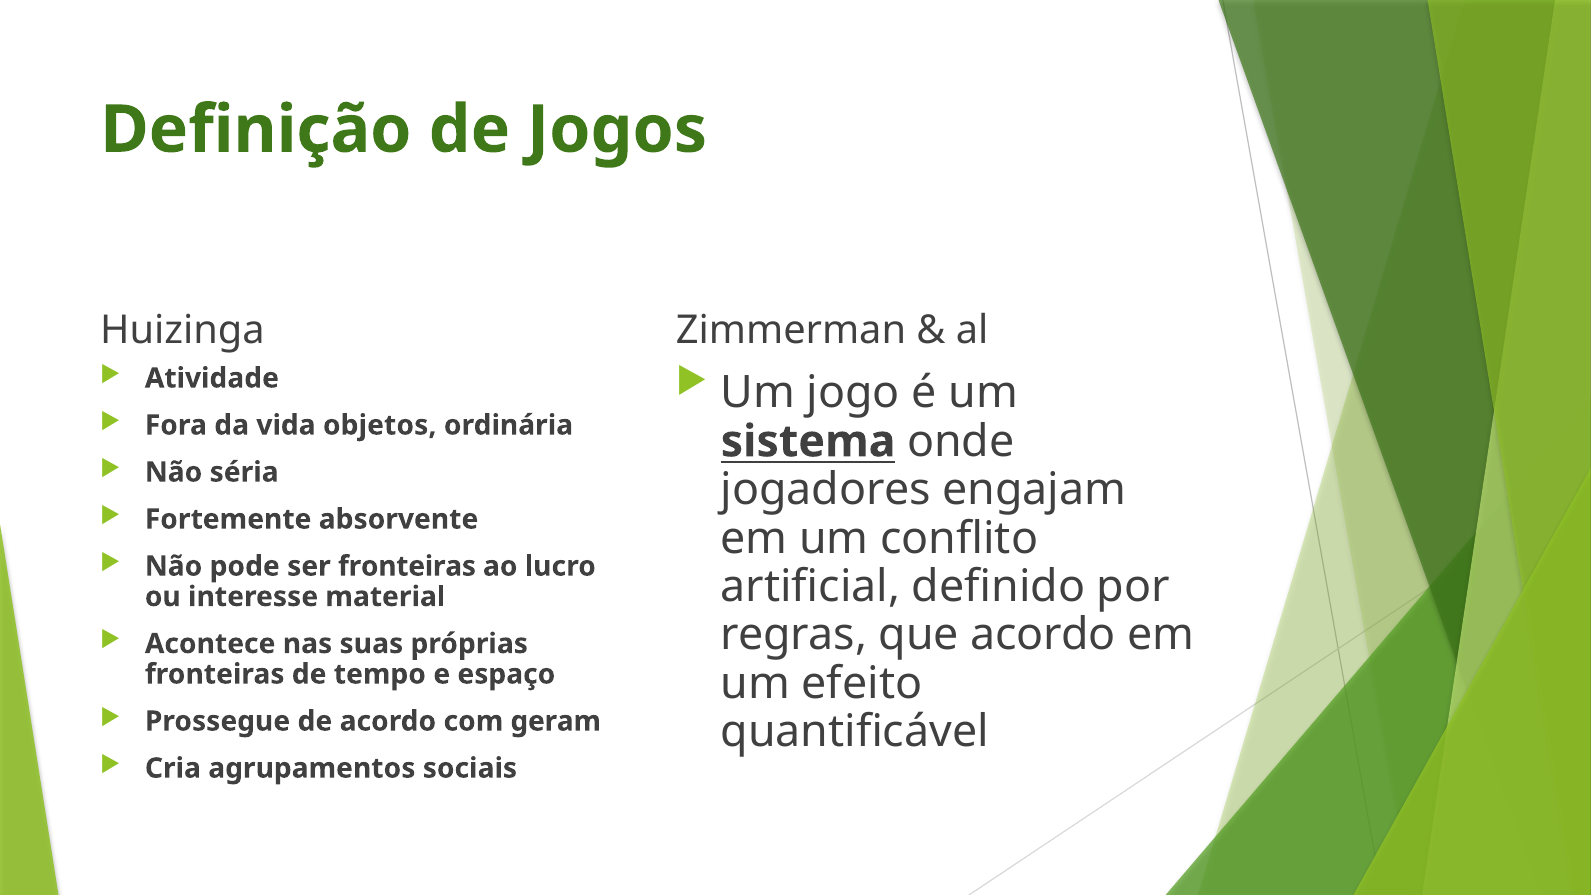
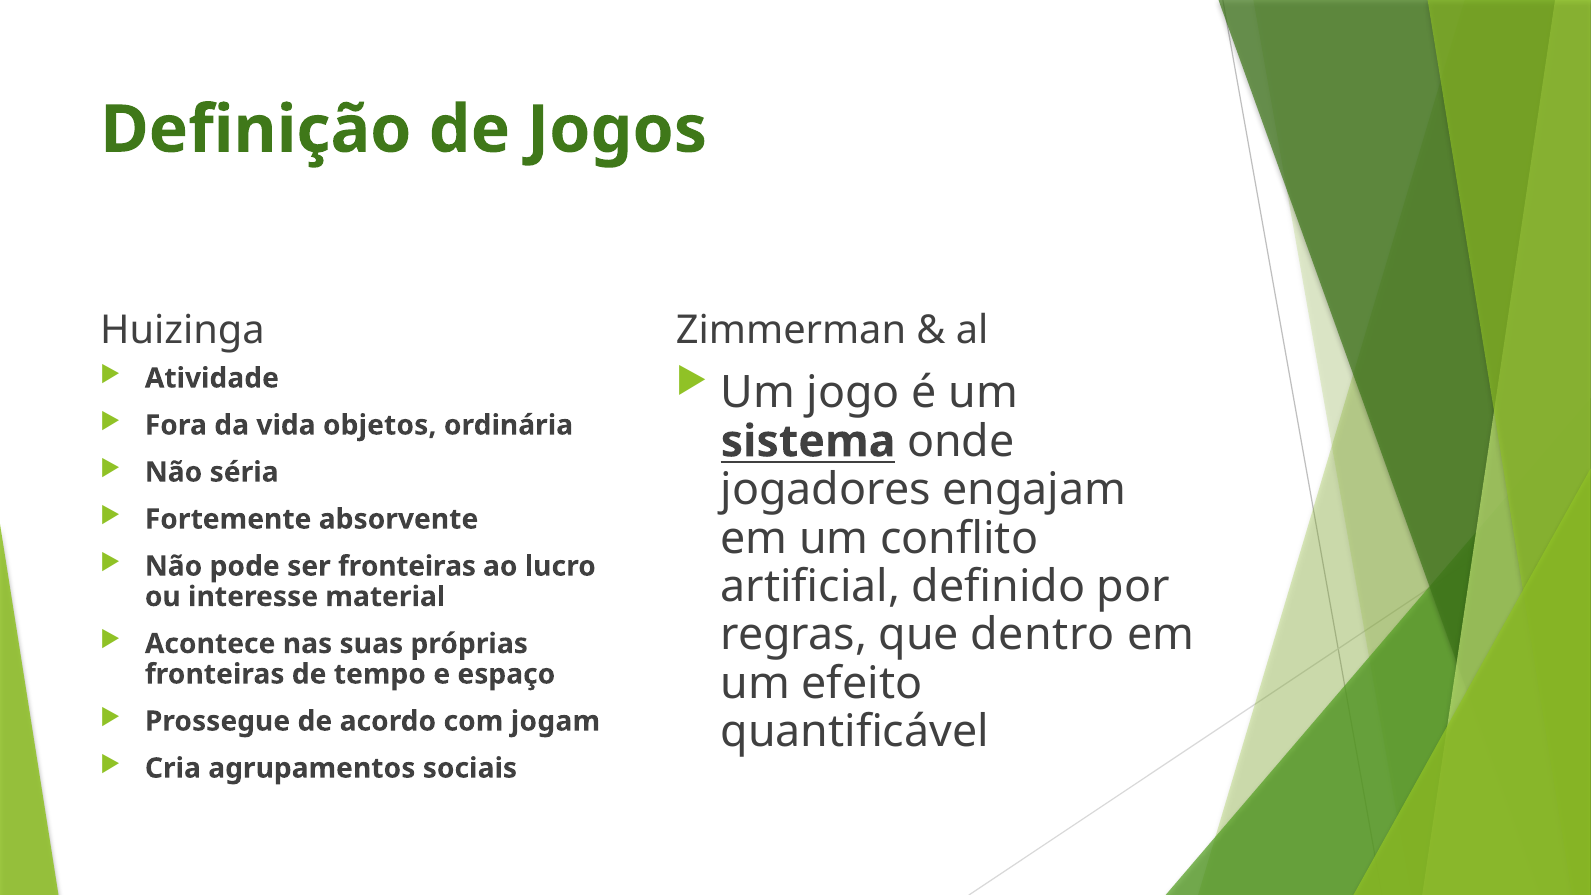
que acordo: acordo -> dentro
geram: geram -> jogam
